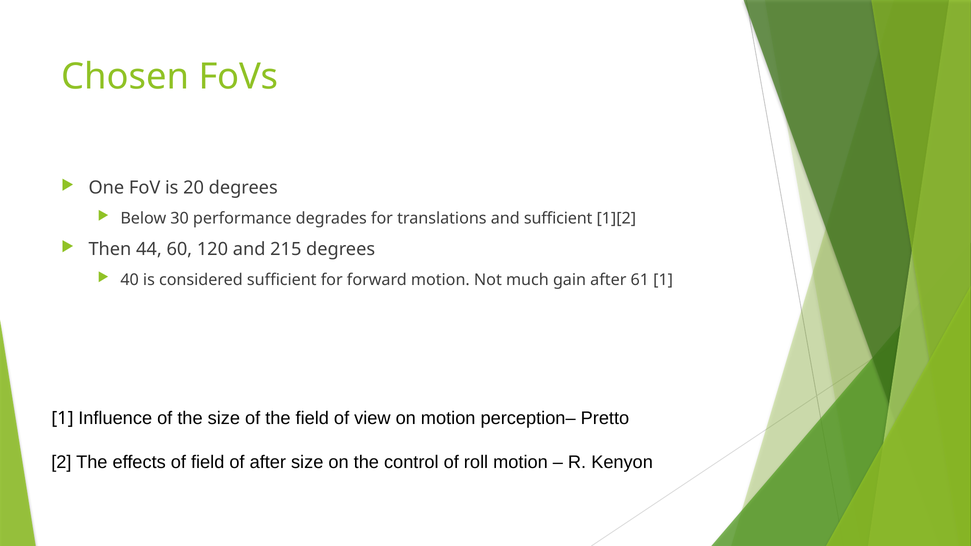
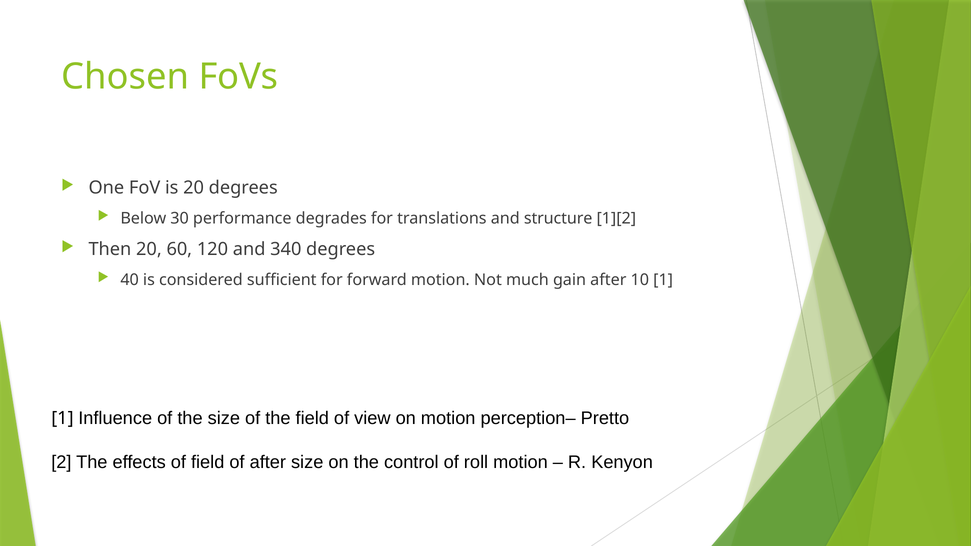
and sufficient: sufficient -> structure
Then 44: 44 -> 20
215: 215 -> 340
61: 61 -> 10
